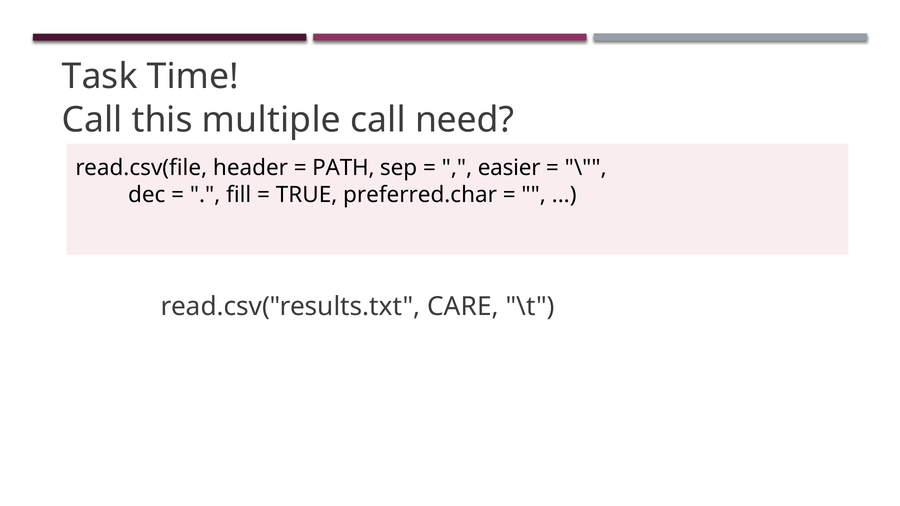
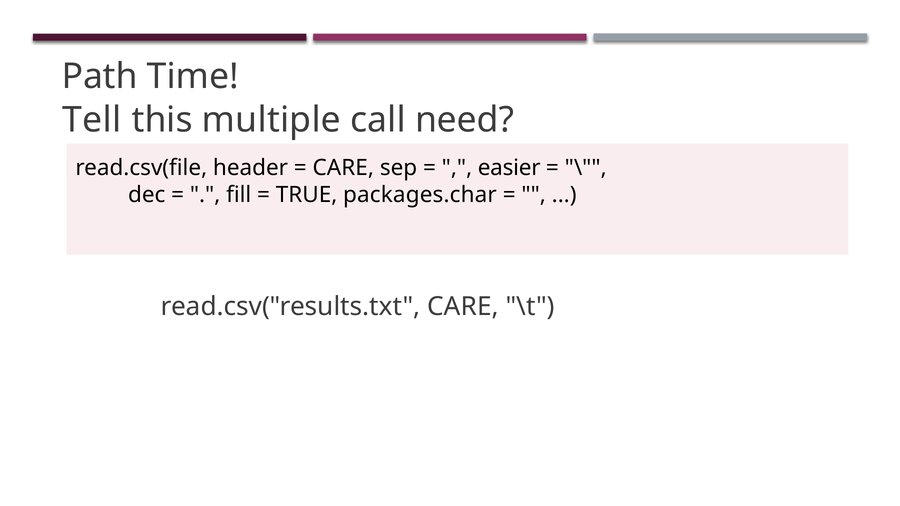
Task: Task -> Path
Call at (92, 120): Call -> Tell
PATH at (343, 168): PATH -> CARE
preferred.char: preferred.char -> packages.char
